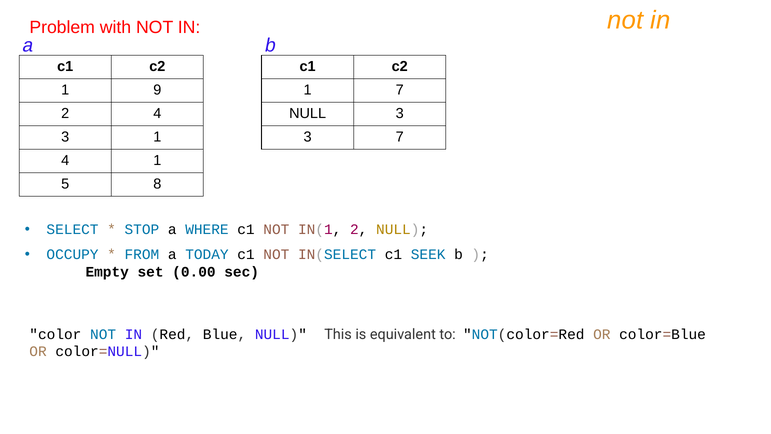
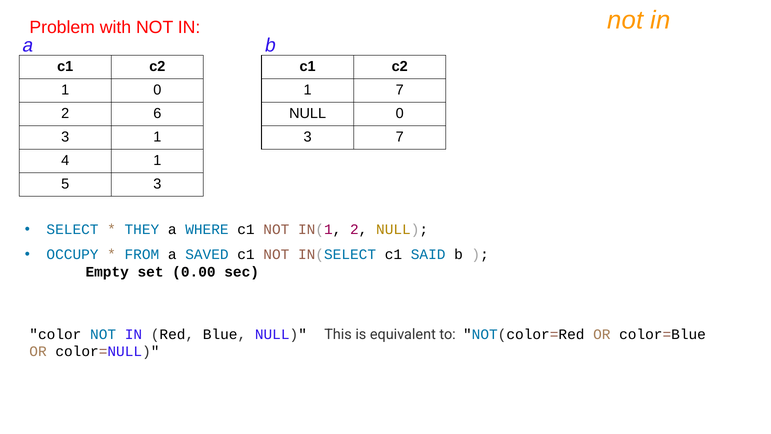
1 9: 9 -> 0
2 4: 4 -> 6
NULL 3: 3 -> 0
5 8: 8 -> 3
STOP: STOP -> THEY
TODAY: TODAY -> SAVED
SEEK: SEEK -> SAID
